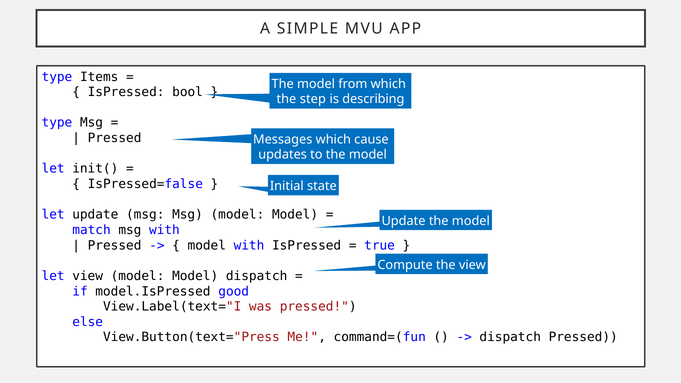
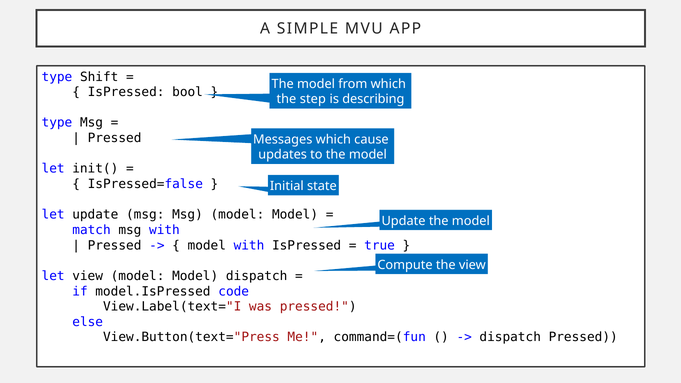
Items: Items -> Shift
good: good -> code
